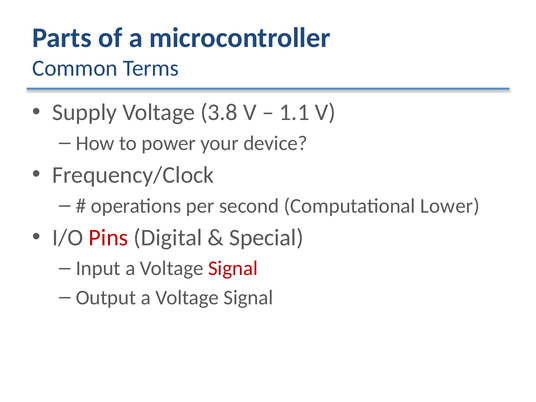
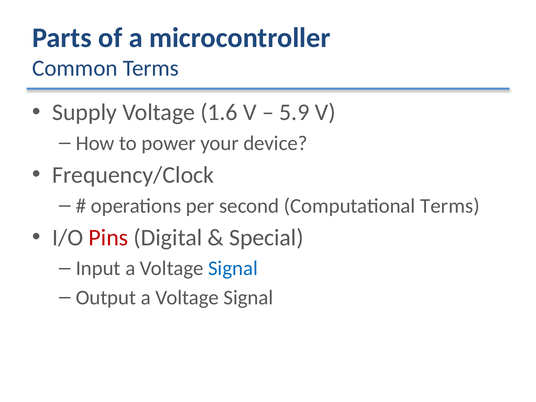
3.8: 3.8 -> 1.6
1.1: 1.1 -> 5.9
Computational Lower: Lower -> Terms
Signal at (233, 268) colour: red -> blue
